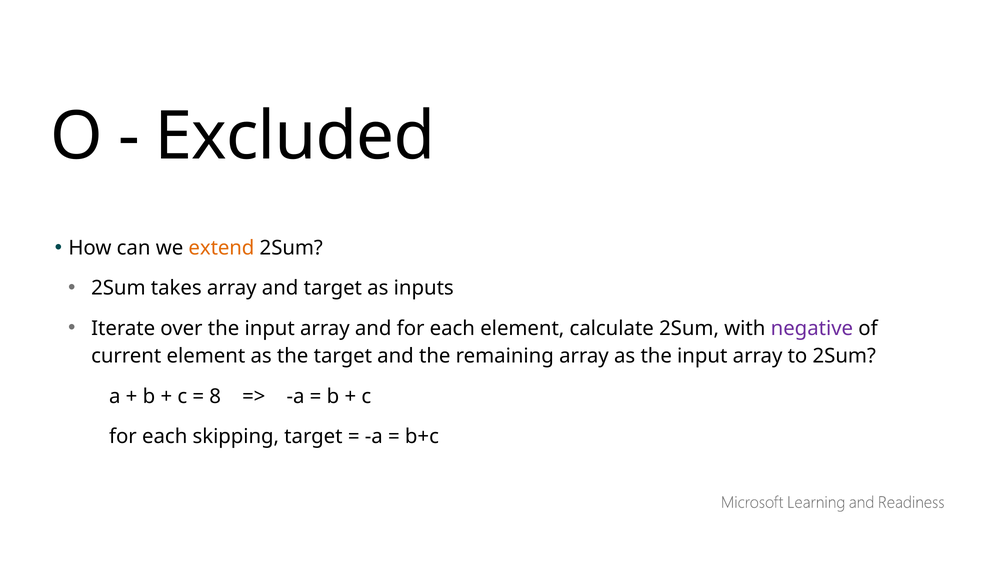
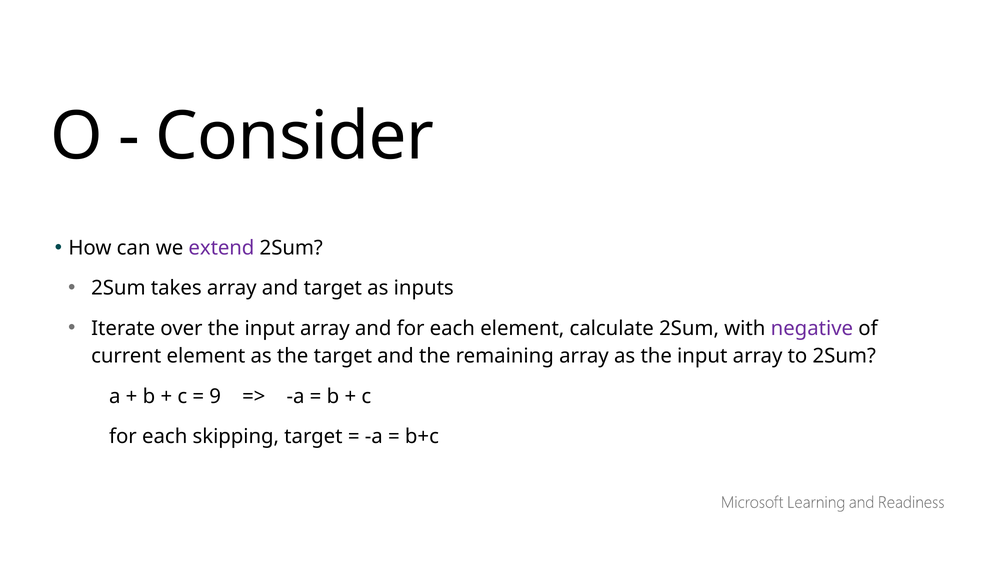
Excluded: Excluded -> Consider
extend colour: orange -> purple
8: 8 -> 9
